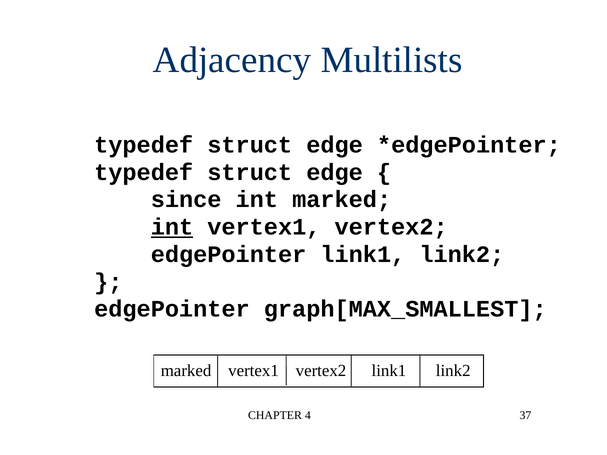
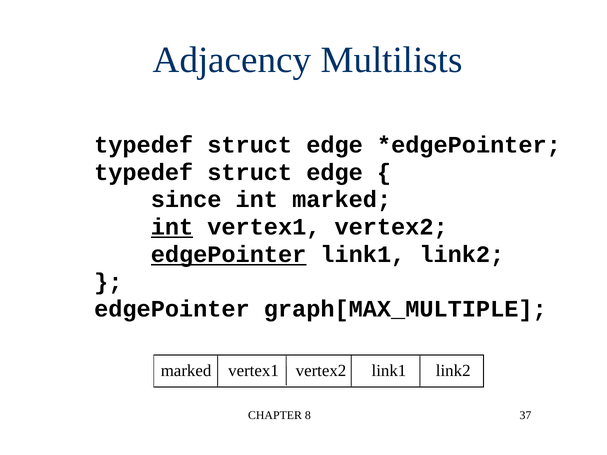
edgePointer at (229, 255) underline: none -> present
graph[MAX_SMALLEST: graph[MAX_SMALLEST -> graph[MAX_MULTIPLE
4: 4 -> 8
